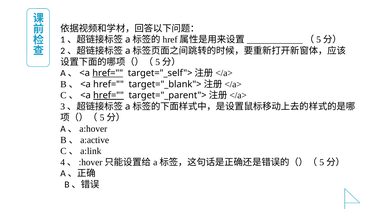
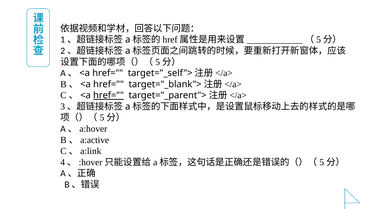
href= at (108, 73) underline: present -> none
